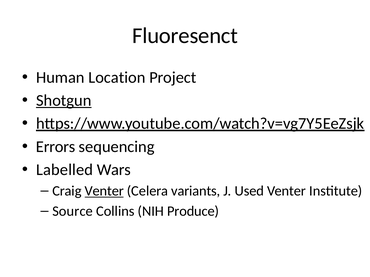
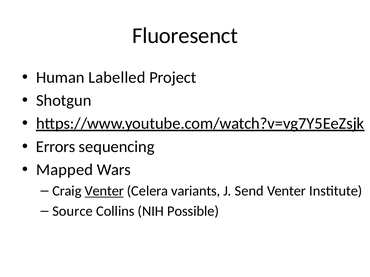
Location: Location -> Labelled
Shotgun underline: present -> none
Labelled: Labelled -> Mapped
Used: Used -> Send
Produce: Produce -> Possible
